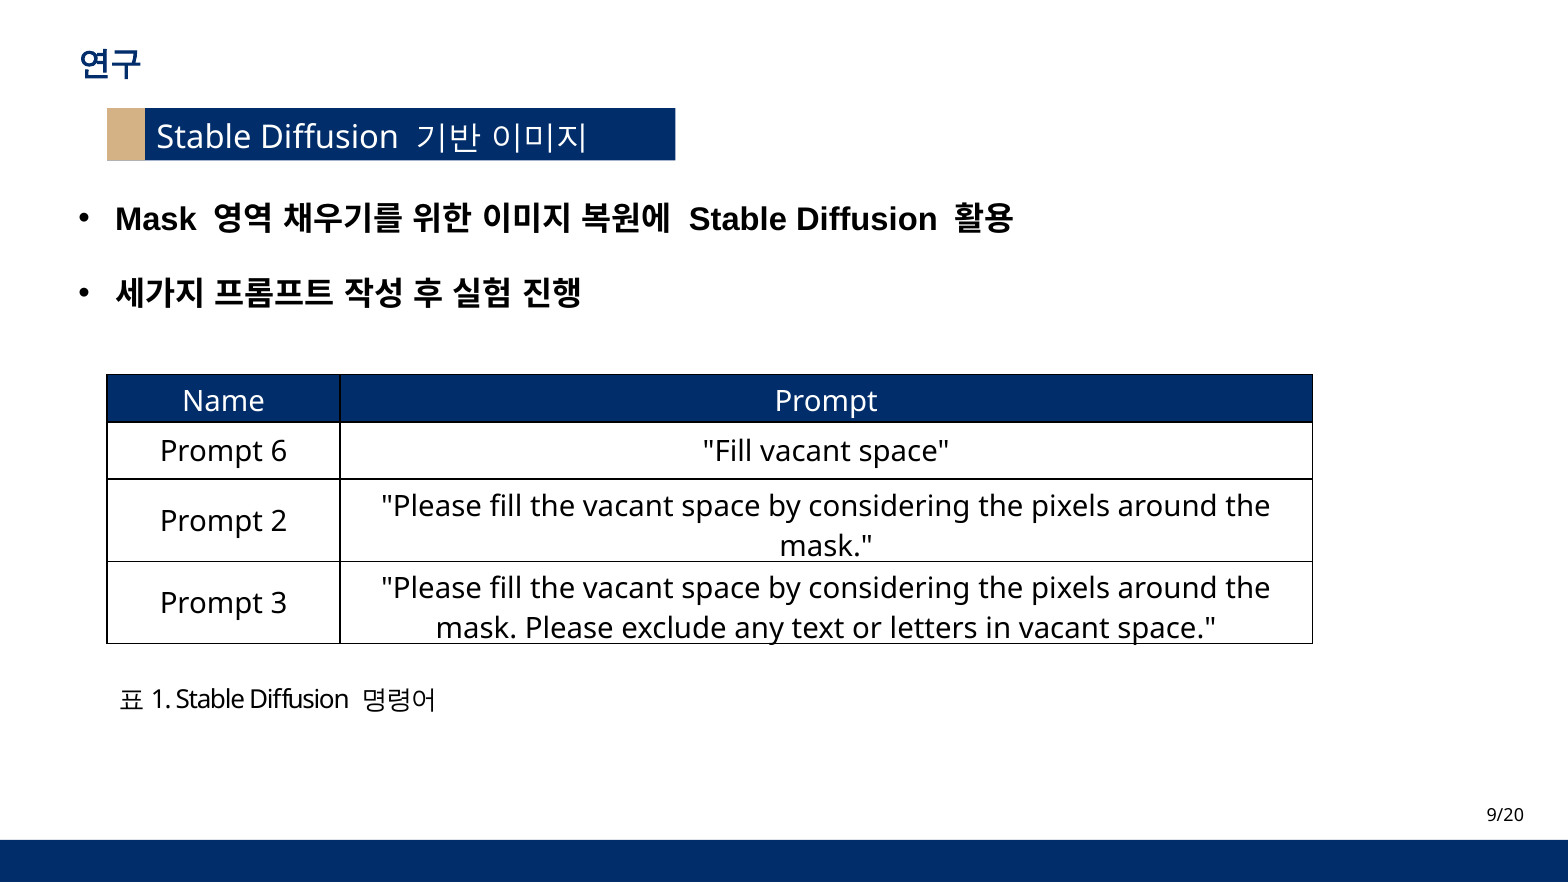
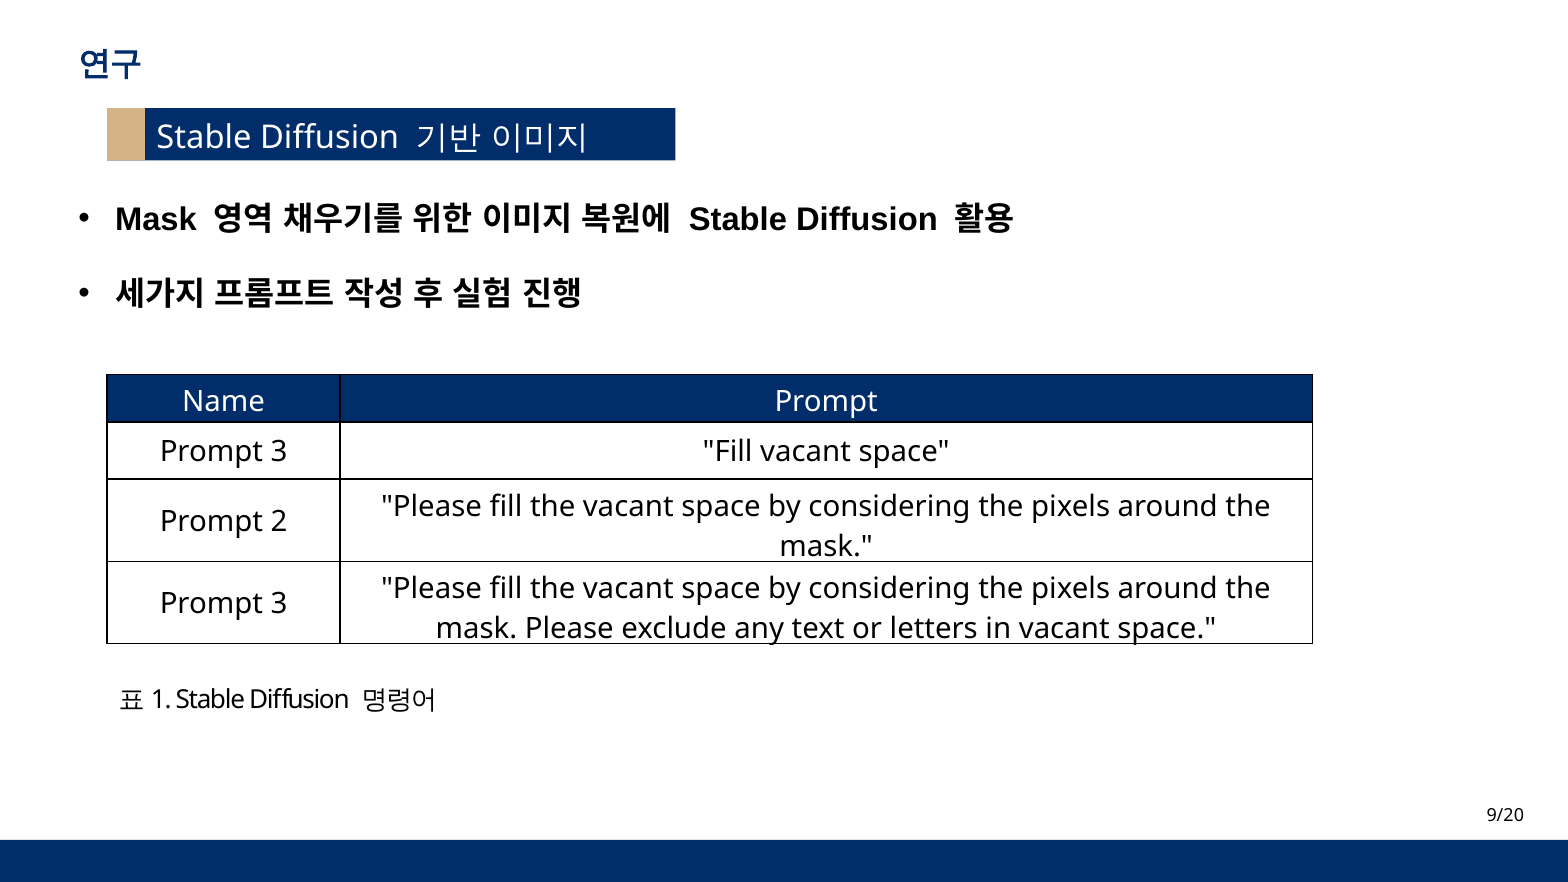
6 at (279, 452): 6 -> 3
